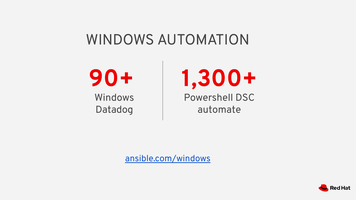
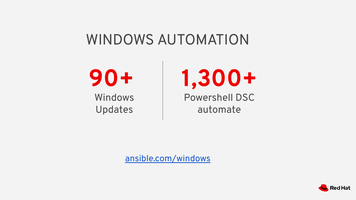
Datadog: Datadog -> Updates
